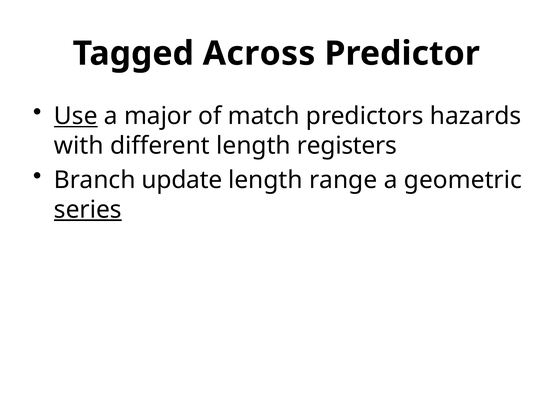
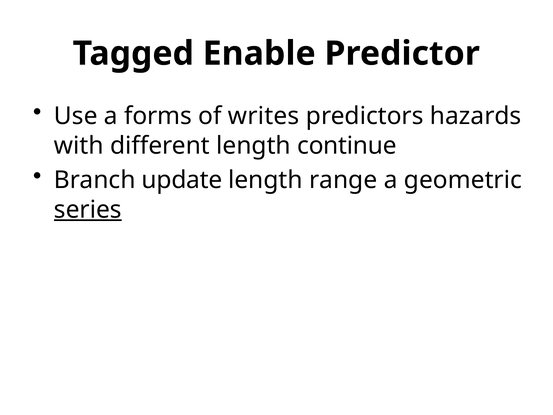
Across: Across -> Enable
Use underline: present -> none
major: major -> forms
match: match -> writes
registers: registers -> continue
